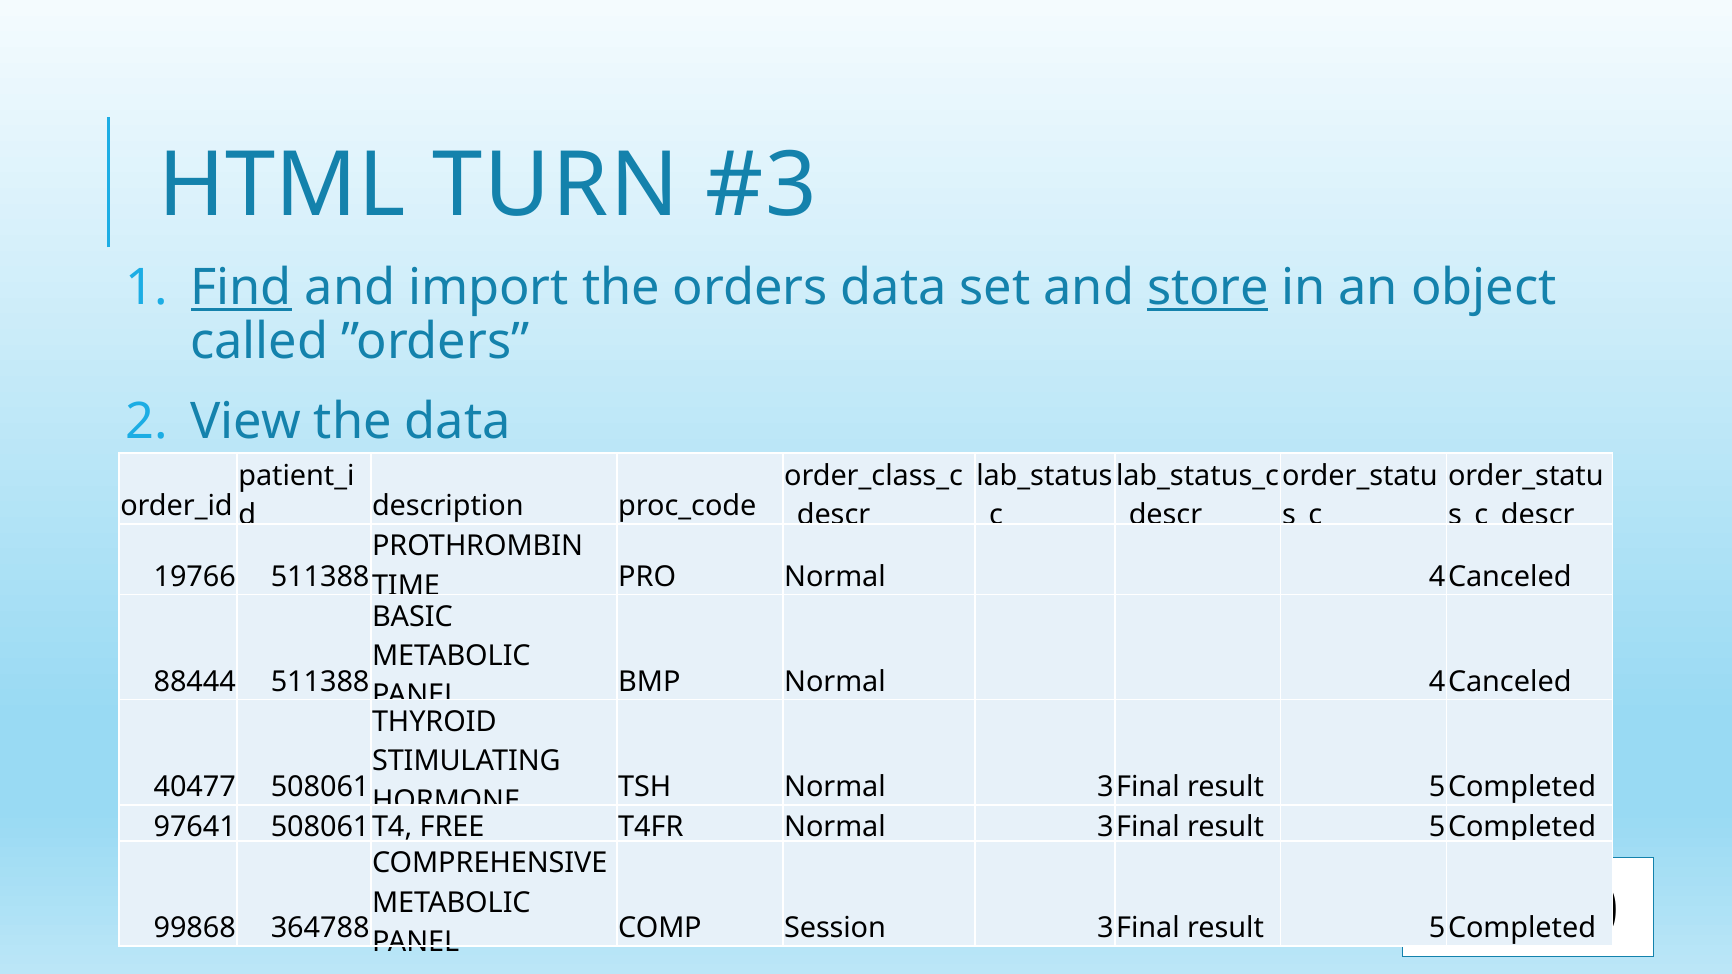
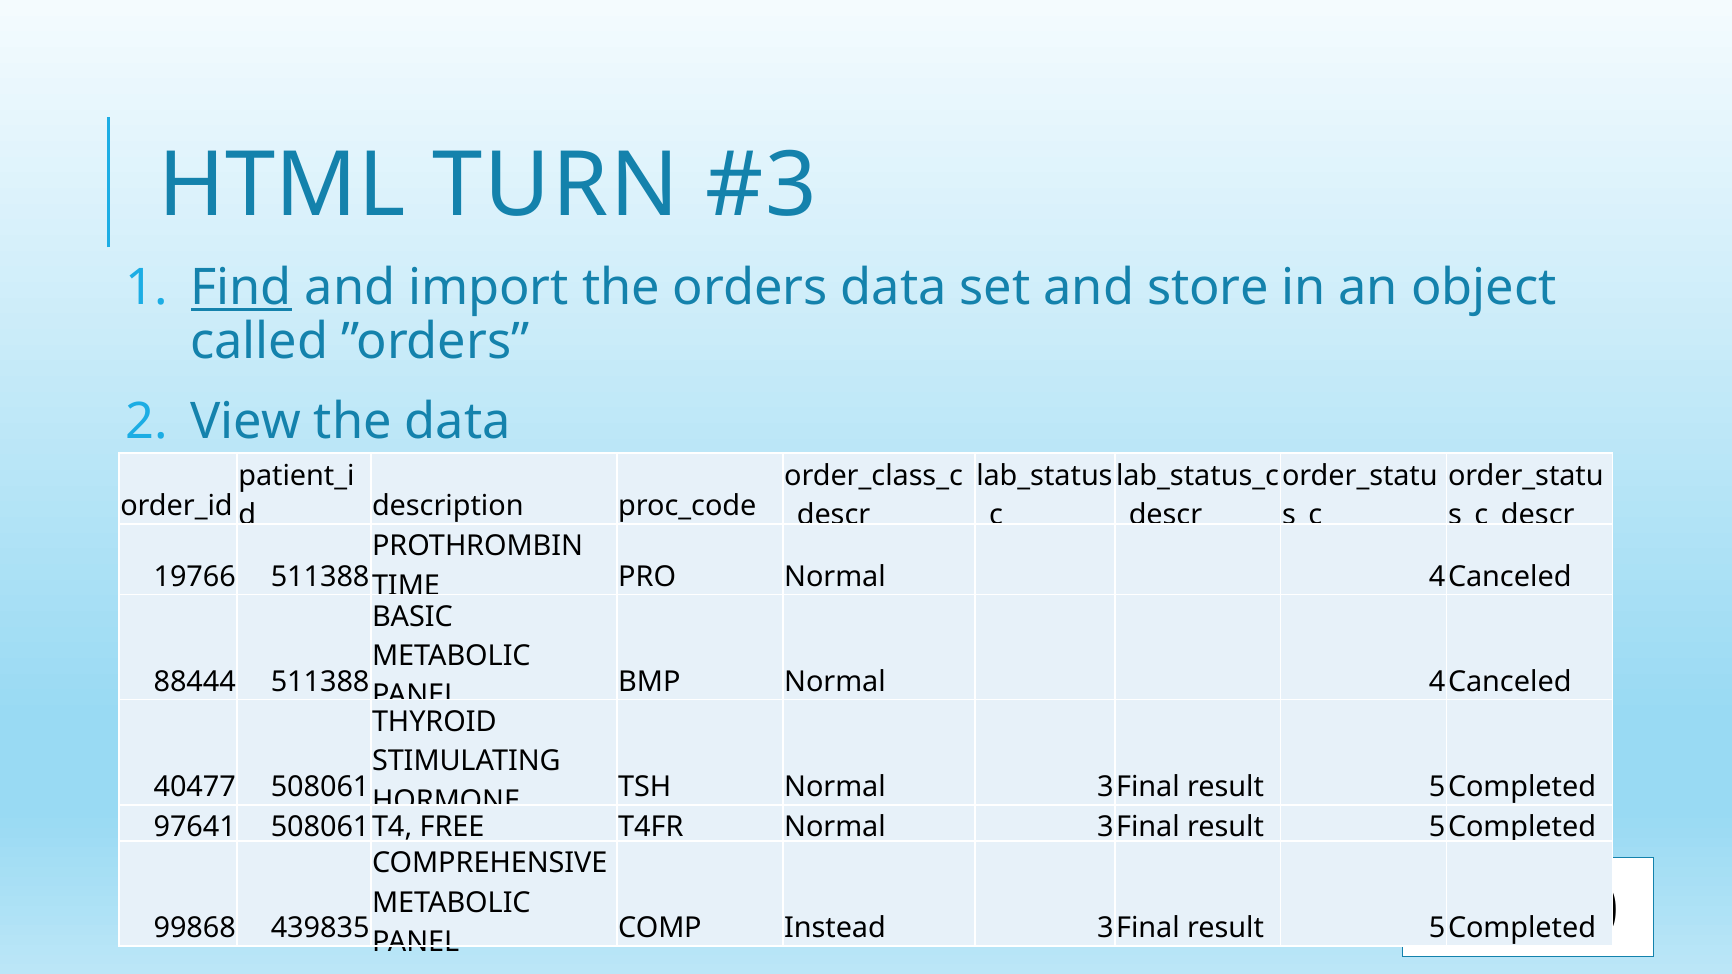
store underline: present -> none
364788: 364788 -> 439835
Session: Session -> Instead
